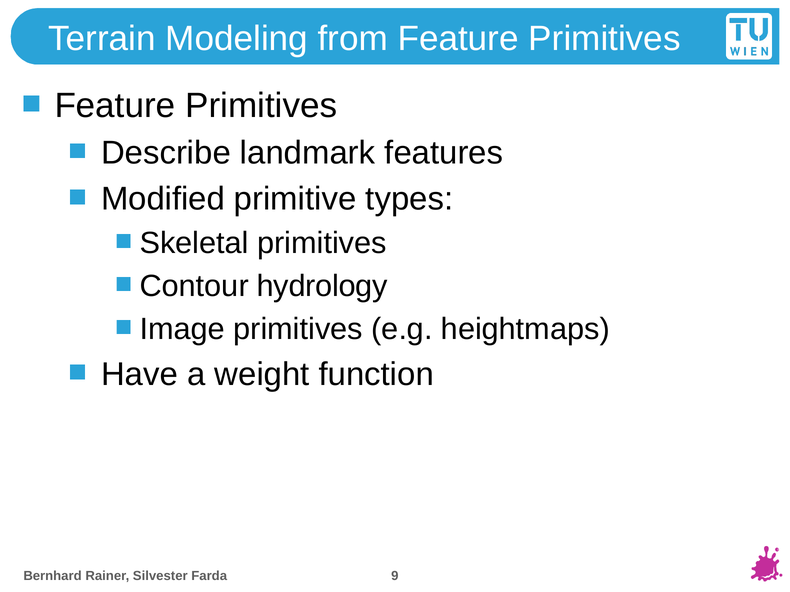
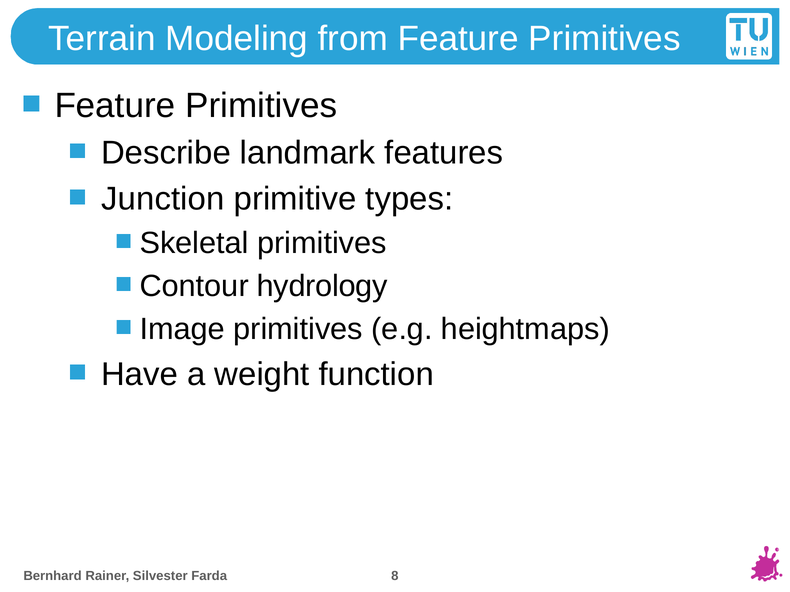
Modified: Modified -> Junction
9: 9 -> 8
